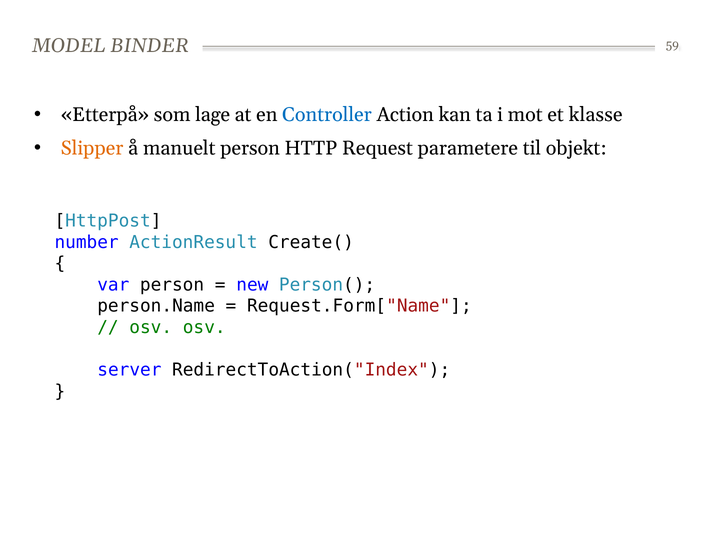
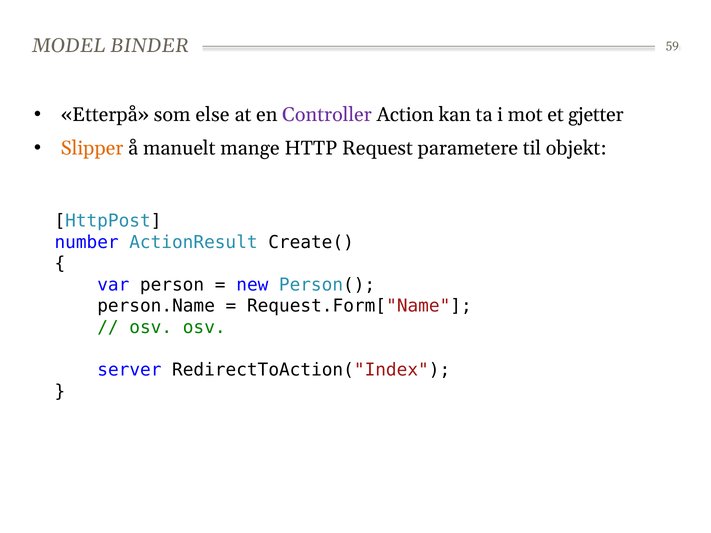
lage: lage -> else
Controller colour: blue -> purple
klasse: klasse -> gjetter
manuelt person: person -> mange
